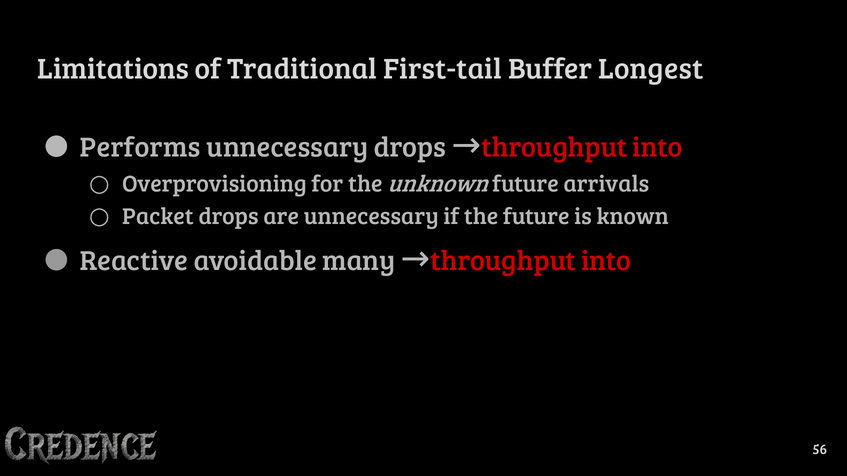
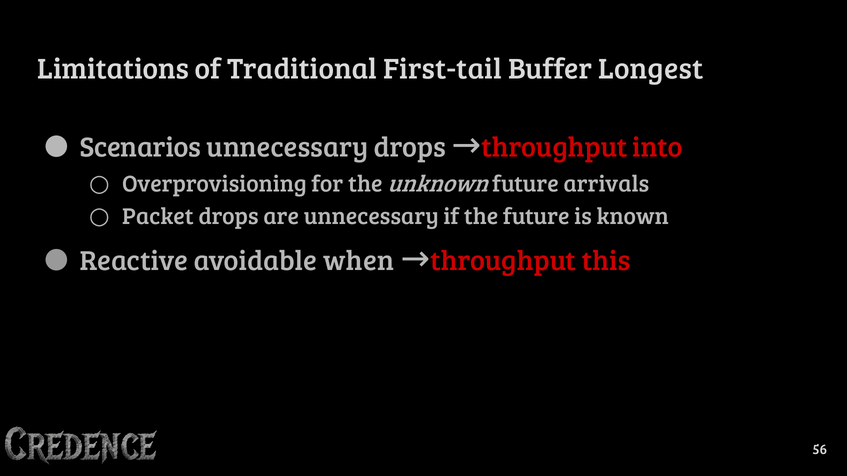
Performs: Performs -> Scenarios
many: many -> when
into at (606, 261): into -> this
